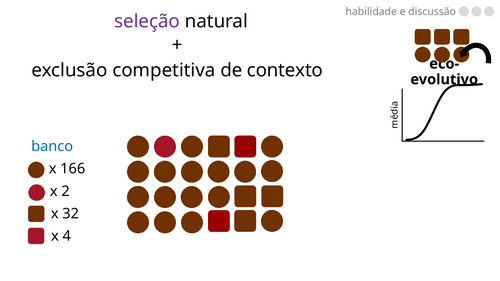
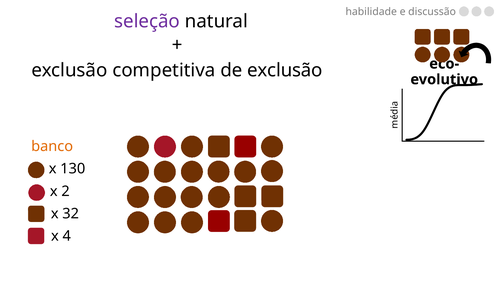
de contexto: contexto -> exclusão
banco colour: blue -> orange
166: 166 -> 130
